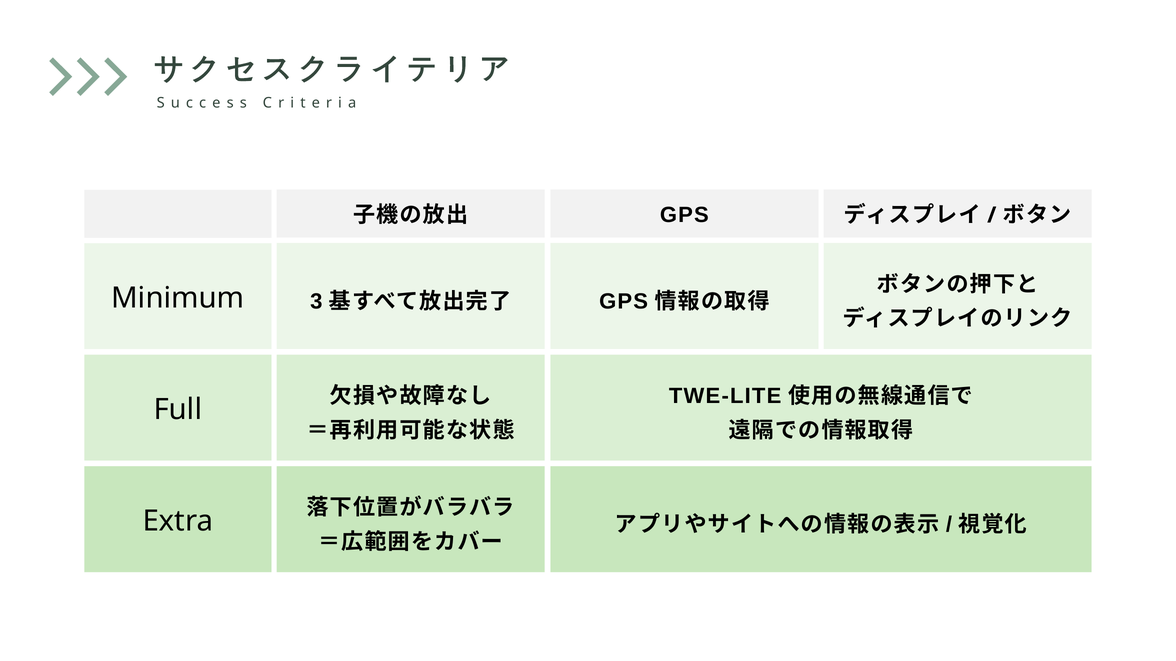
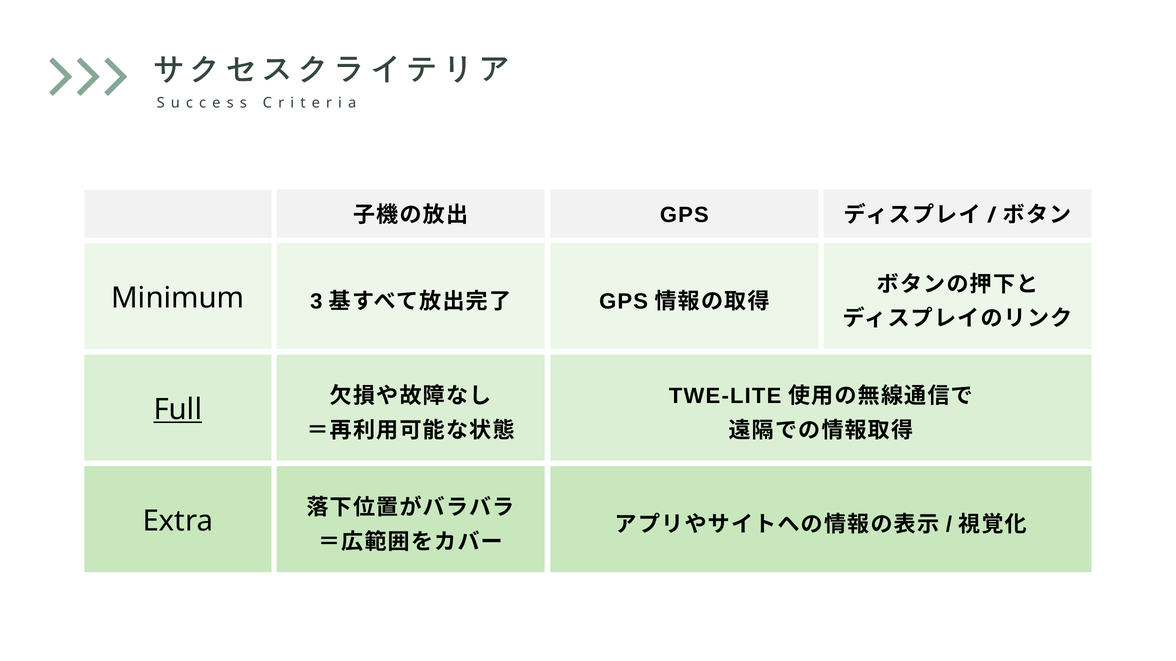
Full underline: none -> present
